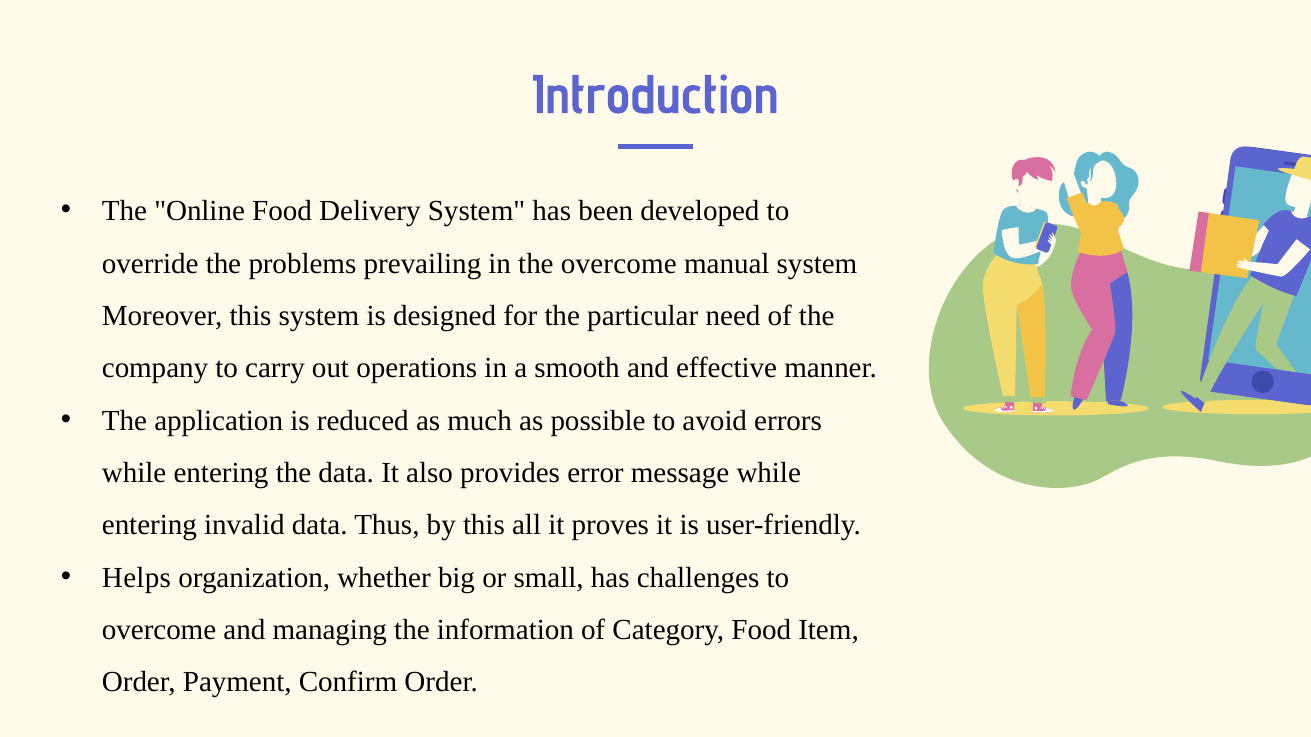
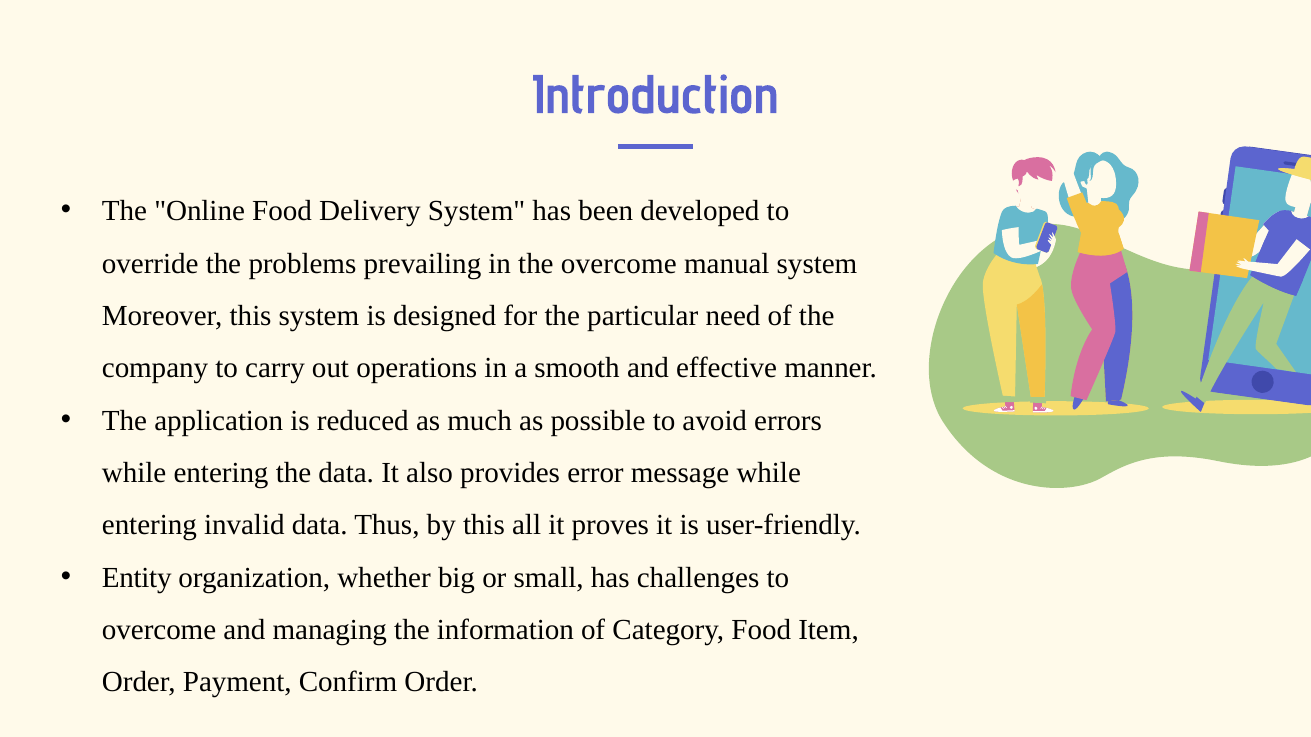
Helps: Helps -> Entity
